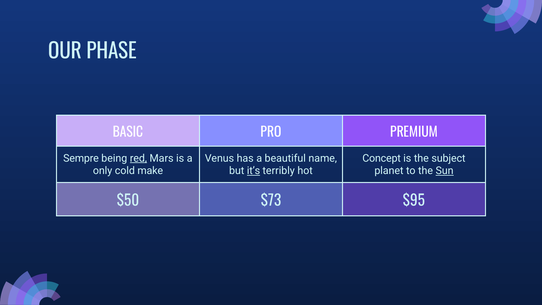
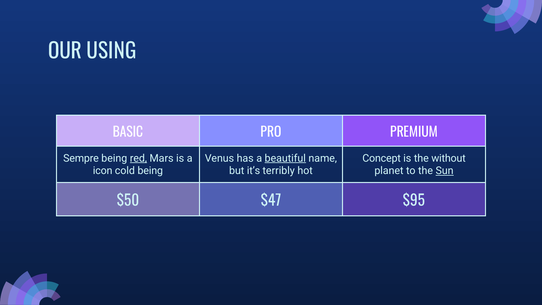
PHASE: PHASE -> USING
beautiful underline: none -> present
subject: subject -> without
only: only -> icon
cold make: make -> being
it’s underline: present -> none
$73: $73 -> $47
